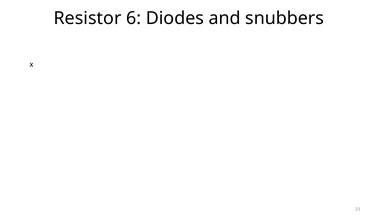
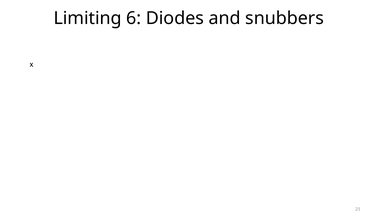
Resistor: Resistor -> Limiting
